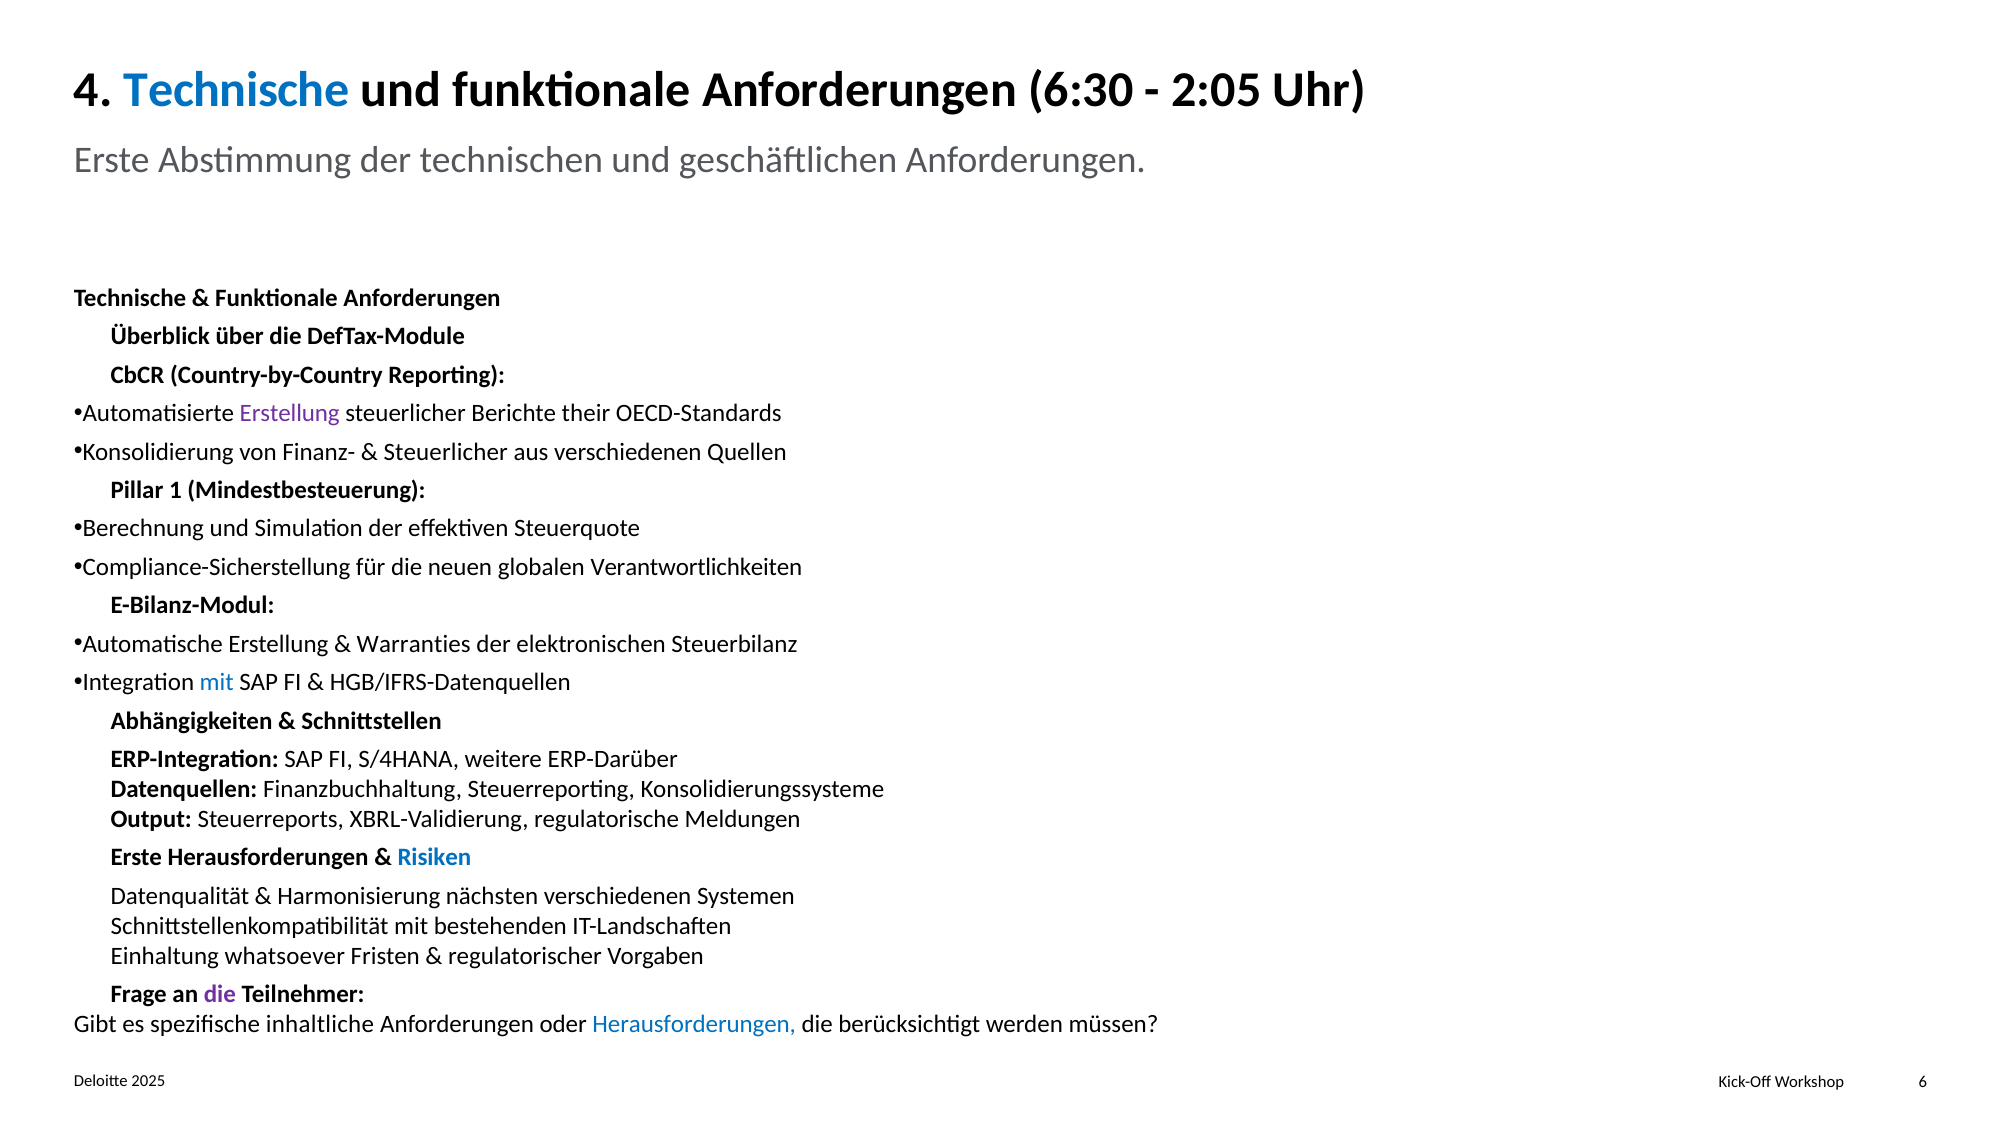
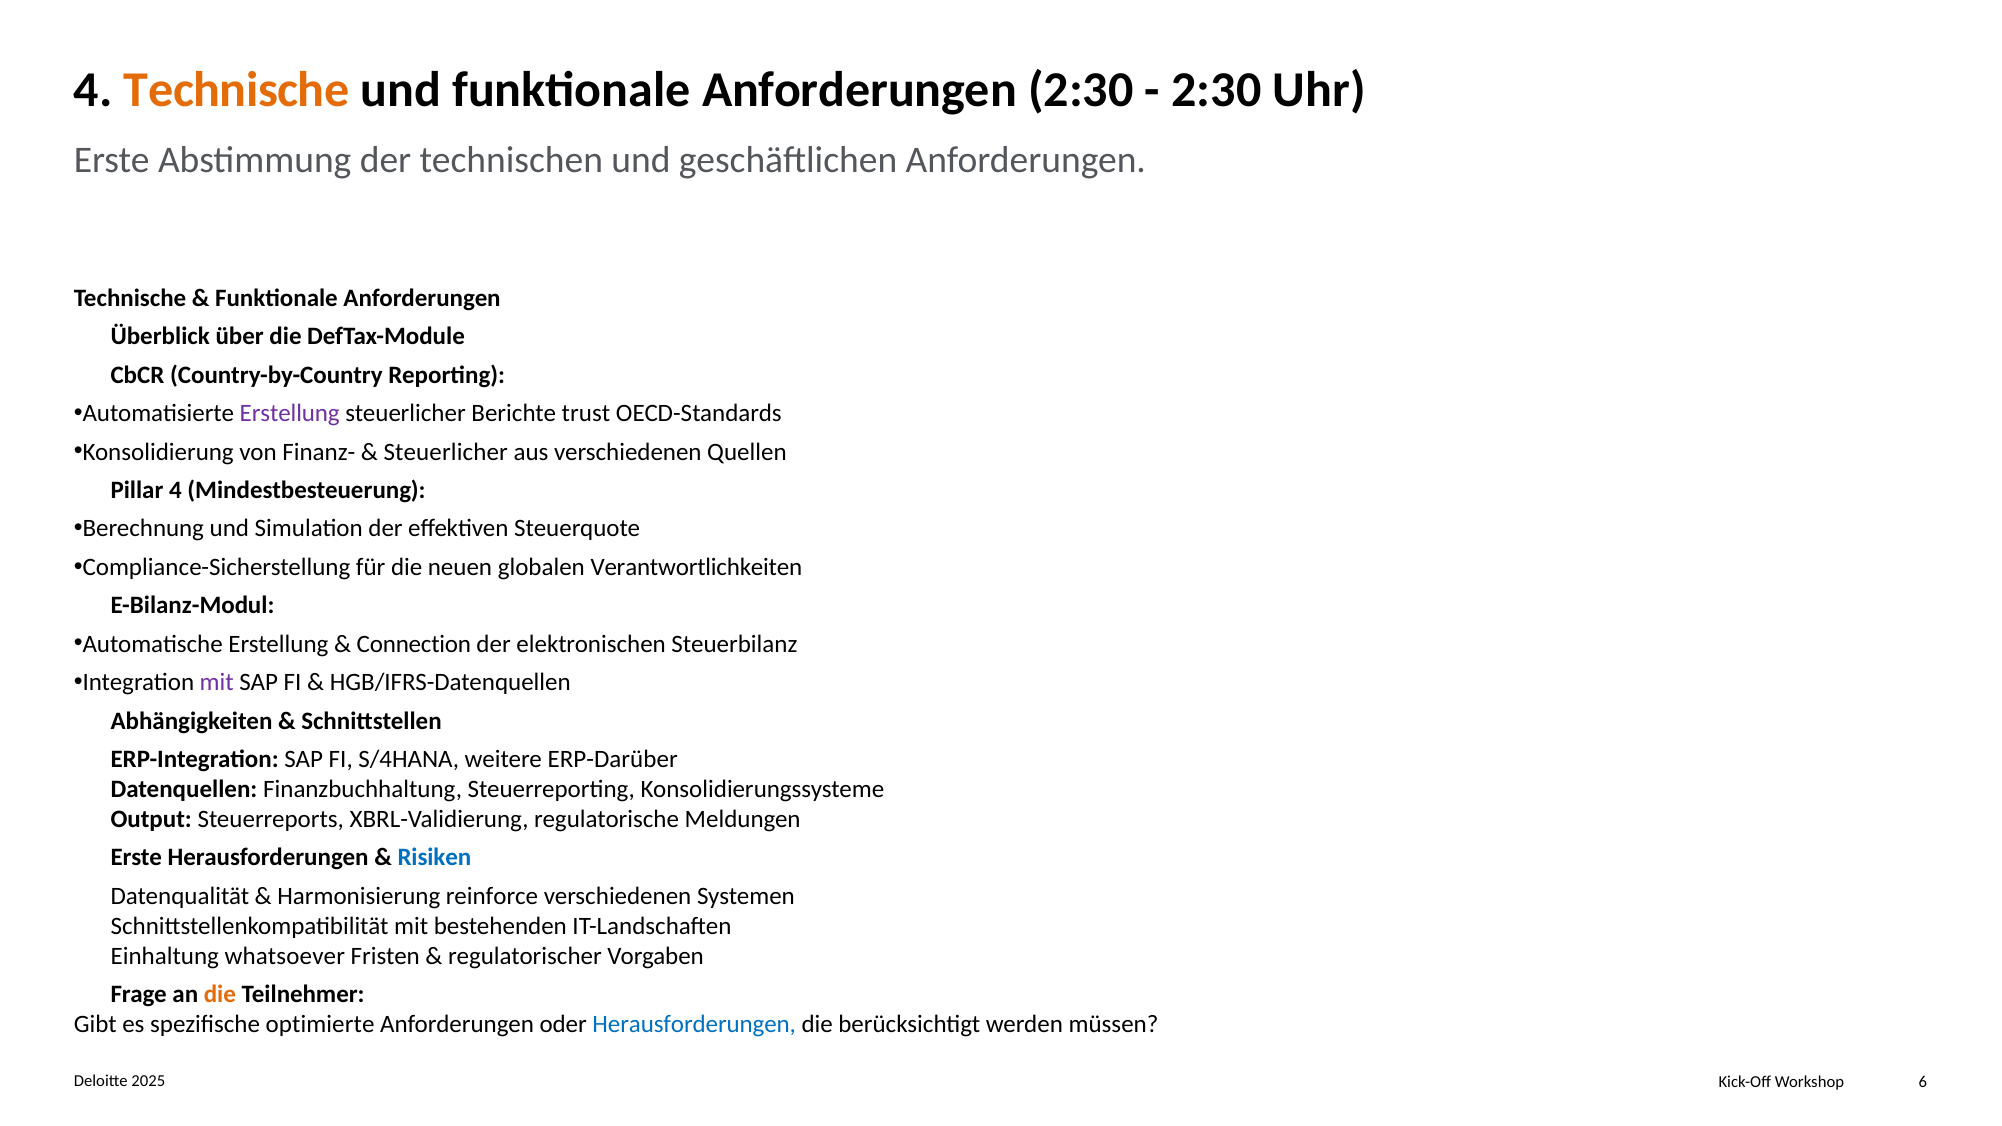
Technische at (237, 90) colour: blue -> orange
Anforderungen 6:30: 6:30 -> 2:30
2:05 at (1217, 90): 2:05 -> 2:30
their: their -> trust
1 at (175, 490): 1 -> 4
Warranties: Warranties -> Connection
mit at (217, 682) colour: blue -> purple
nächsten: nächsten -> reinforce
die at (220, 995) colour: purple -> orange
inhaltliche: inhaltliche -> optimierte
